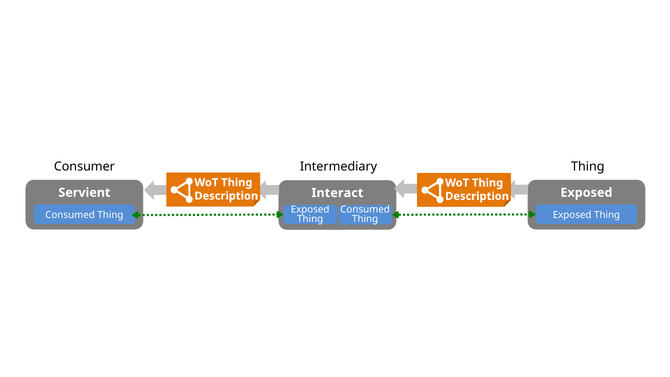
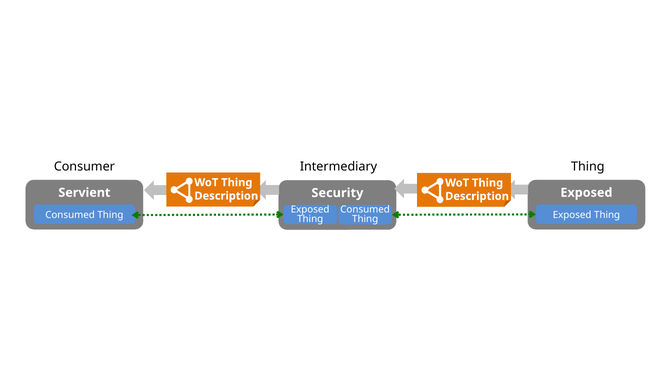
Interact: Interact -> Security
